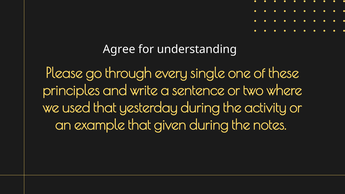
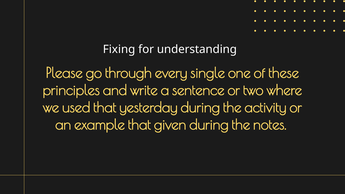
Agree: Agree -> Fixing
